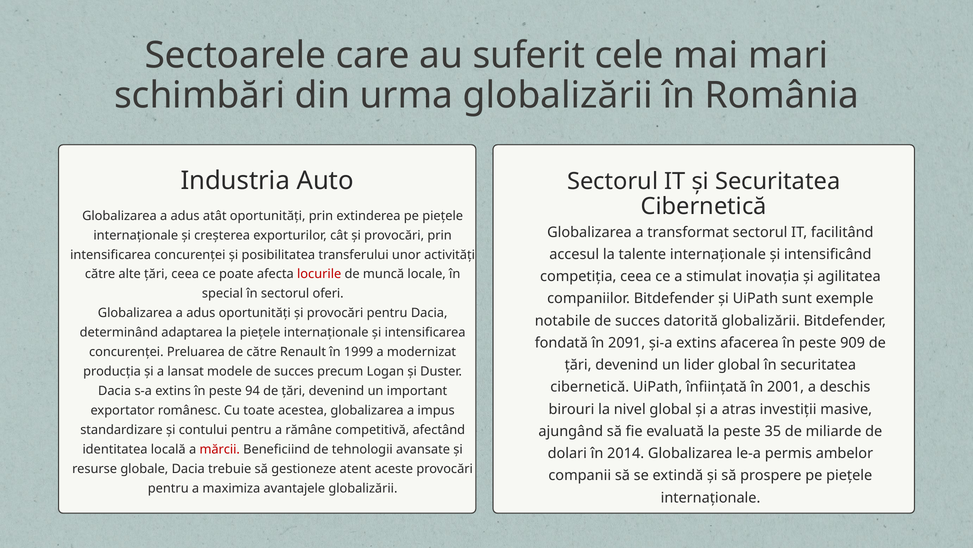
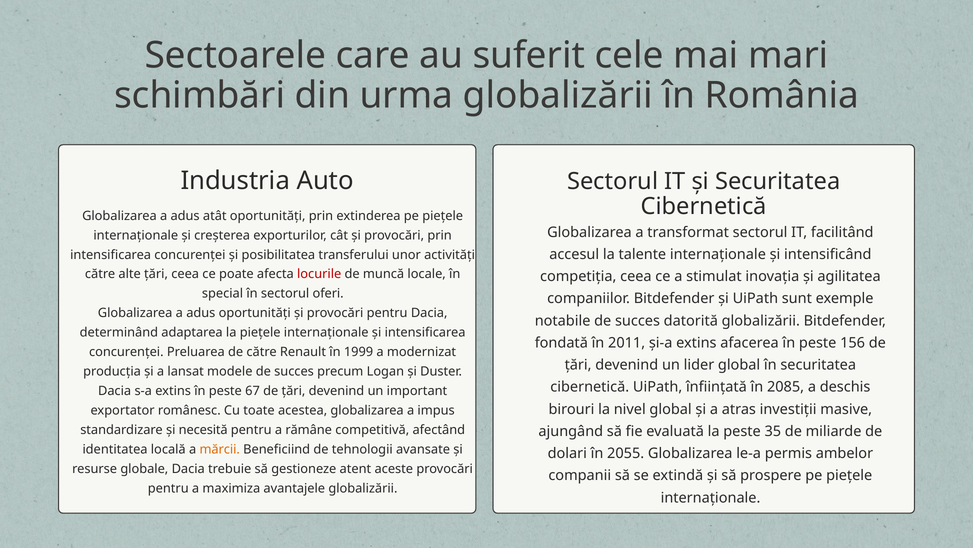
2091: 2091 -> 2011
909: 909 -> 156
2001: 2001 -> 2085
94: 94 -> 67
contului: contului -> necesită
mărcii colour: red -> orange
2014: 2014 -> 2055
